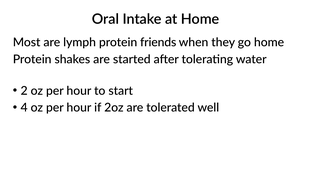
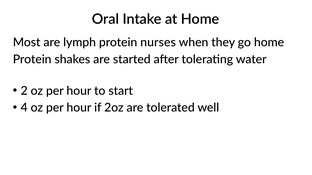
friends: friends -> nurses
